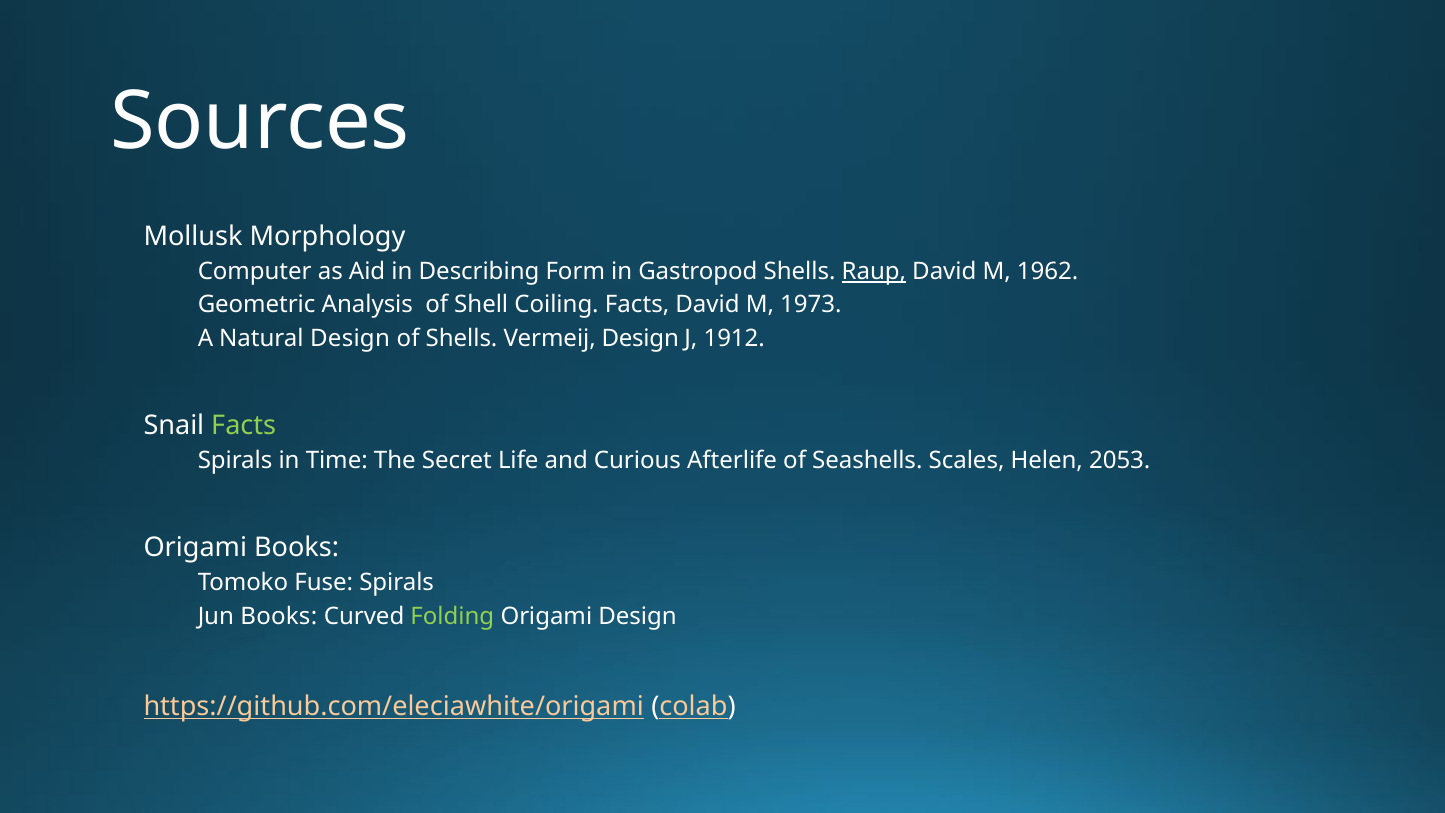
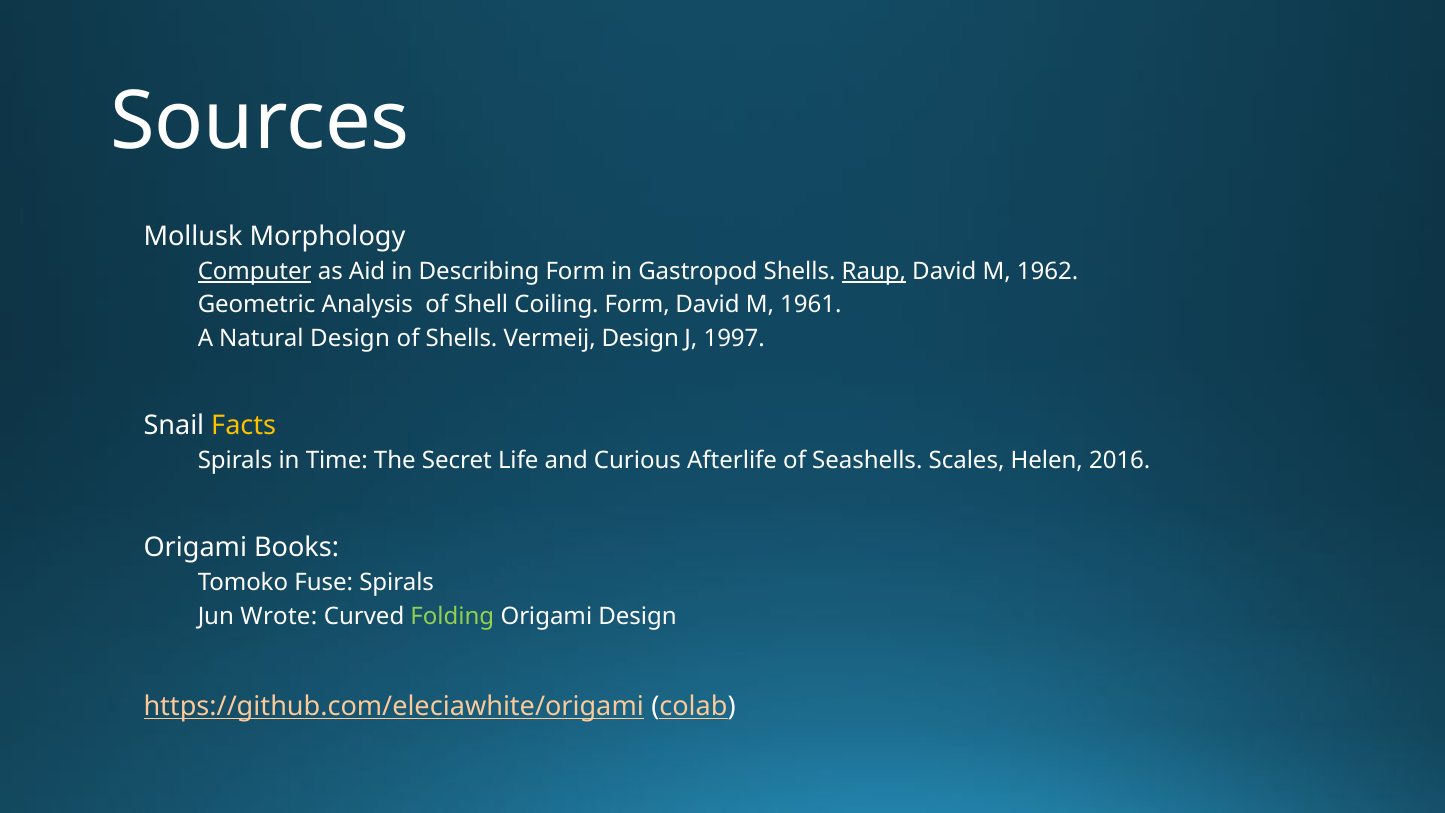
Computer underline: none -> present
Coiling Facts: Facts -> Form
1973: 1973 -> 1961
1912: 1912 -> 1997
Facts at (244, 425) colour: light green -> yellow
2053: 2053 -> 2016
Jun Books: Books -> Wrote
